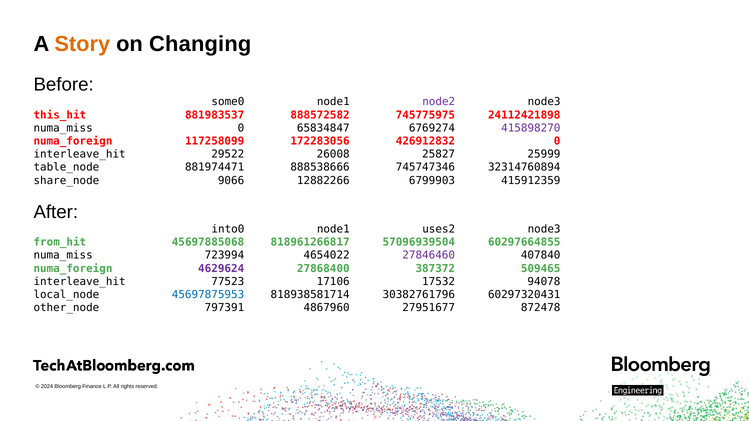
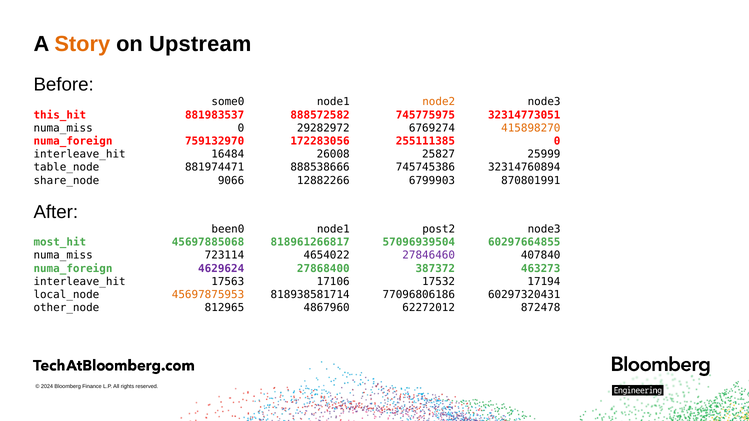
Changing: Changing -> Upstream
node2 colour: purple -> orange
24112421898: 24112421898 -> 32314773051
65834847: 65834847 -> 29282972
415898270 colour: purple -> orange
117258099: 117258099 -> 759132970
426912832: 426912832 -> 255111385
29522: 29522 -> 16484
745747346: 745747346 -> 745745386
415912359: 415912359 -> 870801991
into0: into0 -> been0
uses2: uses2 -> post2
from_hit: from_hit -> most_hit
723994: 723994 -> 723114
509465: 509465 -> 463273
77523: 77523 -> 17563
94078: 94078 -> 17194
45697875953 colour: blue -> orange
30382761796: 30382761796 -> 77096806186
797391: 797391 -> 812965
27951677: 27951677 -> 62272012
